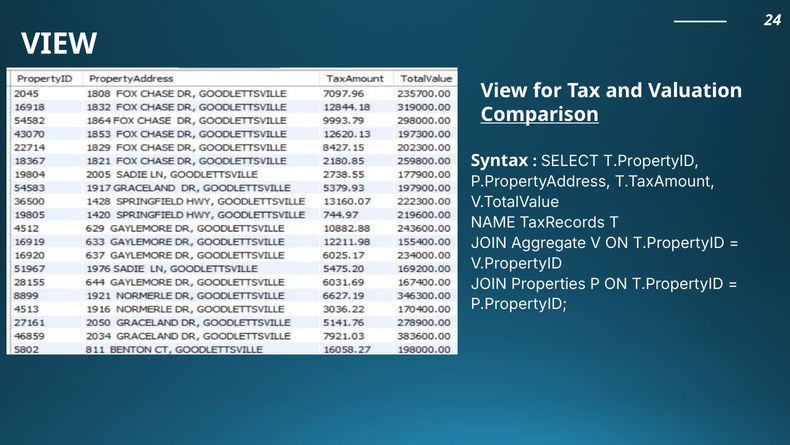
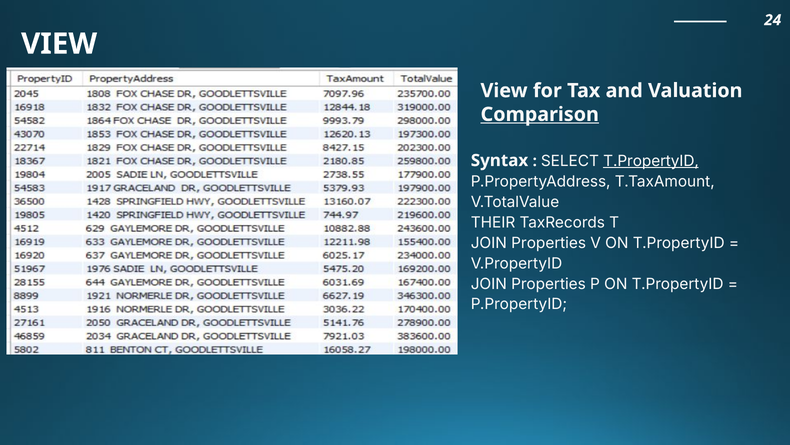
T.PropertyID at (651, 161) underline: none -> present
NAME: NAME -> THEIR
Aggregate at (549, 243): Aggregate -> Properties
